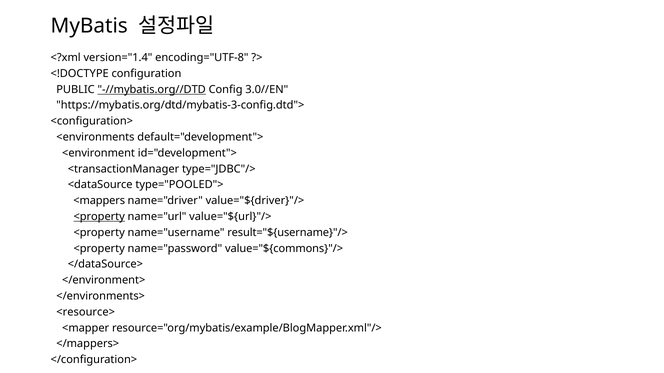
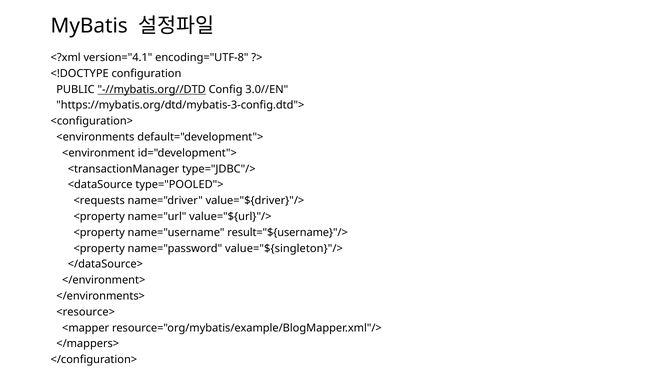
version="1.4: version="1.4 -> version="4.1
<mappers: <mappers -> <requests
<property at (99, 217) underline: present -> none
value="${commons}"/>: value="${commons}"/> -> value="${singleton}"/>
